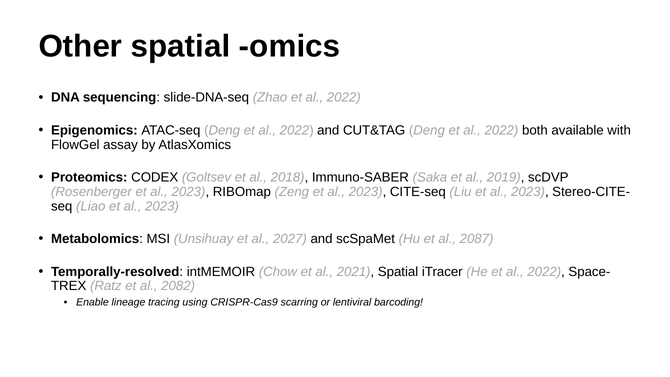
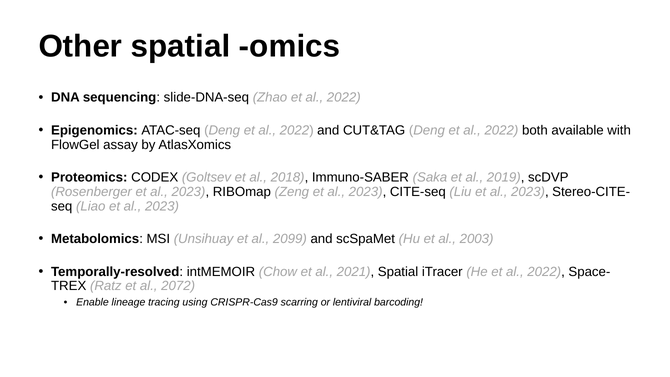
2027: 2027 -> 2099
2087: 2087 -> 2003
2082: 2082 -> 2072
